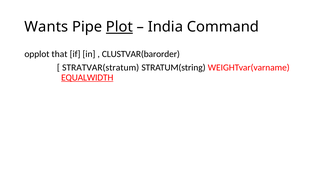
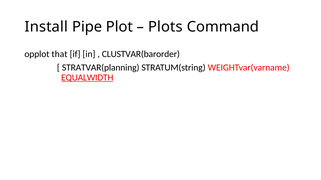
Wants: Wants -> Install
Plot underline: present -> none
India: India -> Plots
STRATVAR(stratum: STRATVAR(stratum -> STRATVAR(planning
